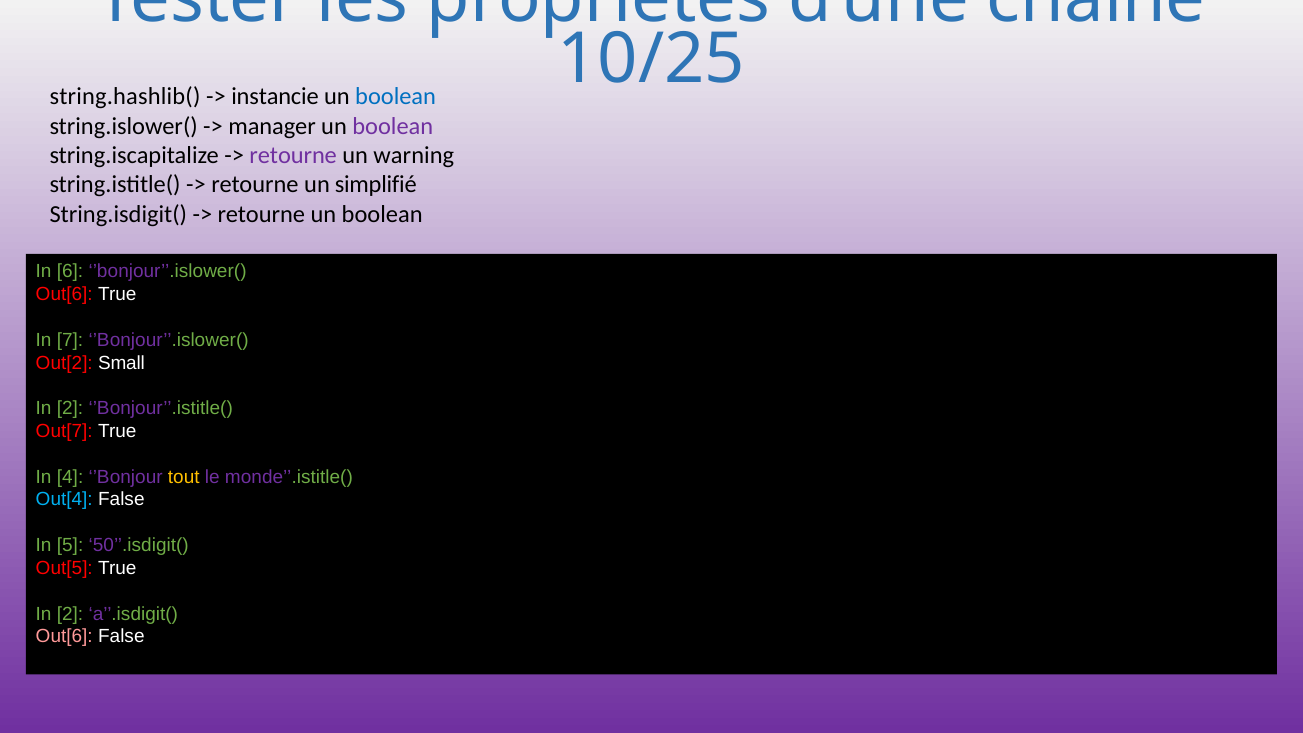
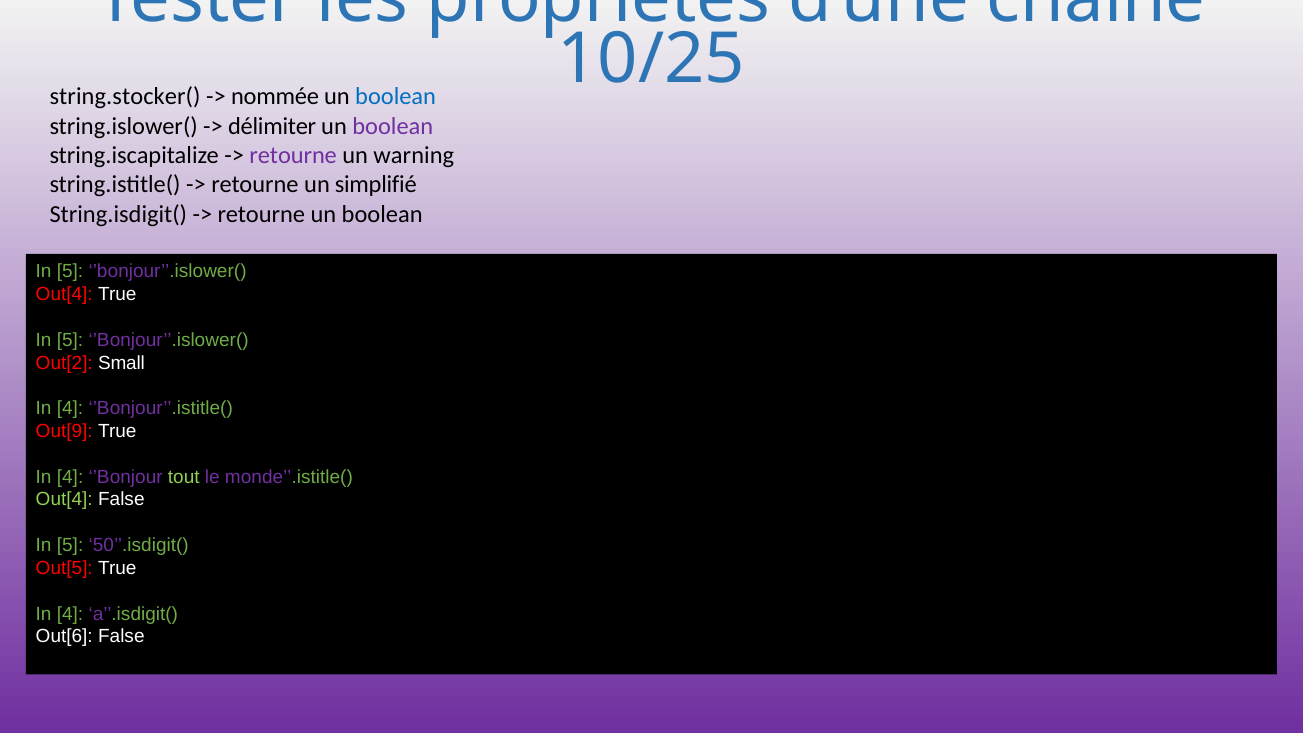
string.hashlib(: string.hashlib( -> string.stocker(
instancie: instancie -> nommée
manager: manager -> délimiter
6 at (70, 271): 6 -> 5
Out[6 at (64, 294): Out[6 -> Out[4
7 at (70, 340): 7 -> 5
2 at (70, 408): 2 -> 4
Out[7: Out[7 -> Out[9
tout colour: yellow -> light green
Out[4 at (64, 500) colour: light blue -> light green
2 at (70, 614): 2 -> 4
Out[6 at (64, 637) colour: pink -> white
